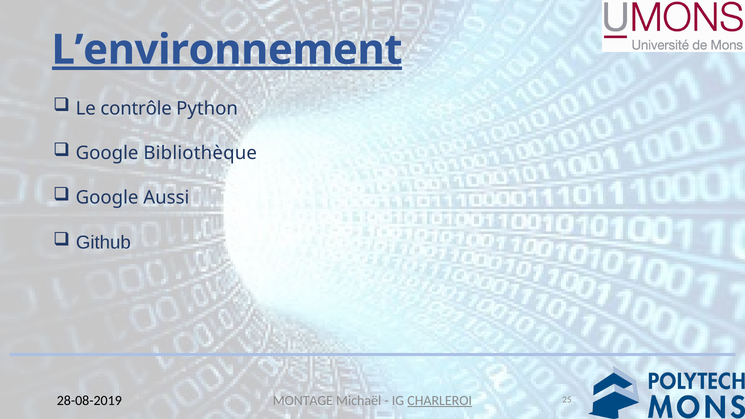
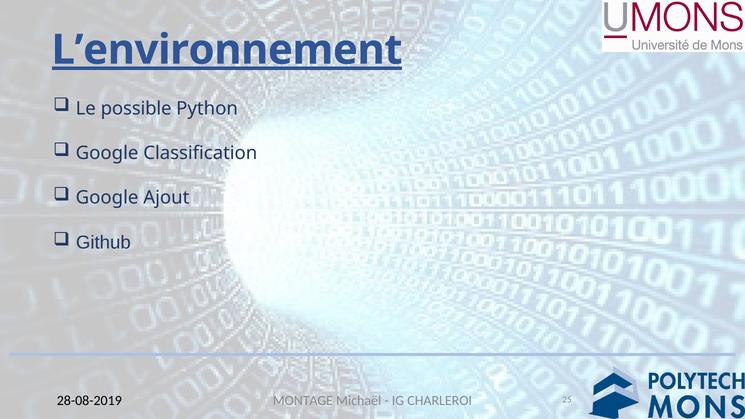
contrôle: contrôle -> possible
Bibliothèque: Bibliothèque -> Classification
Aussi: Aussi -> Ajout
CHARLEROI underline: present -> none
